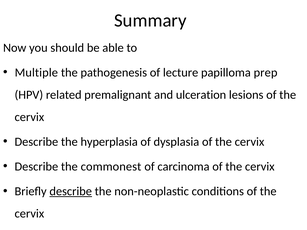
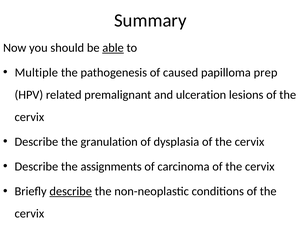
able underline: none -> present
lecture: lecture -> caused
hyperplasia: hyperplasia -> granulation
commonest: commonest -> assignments
